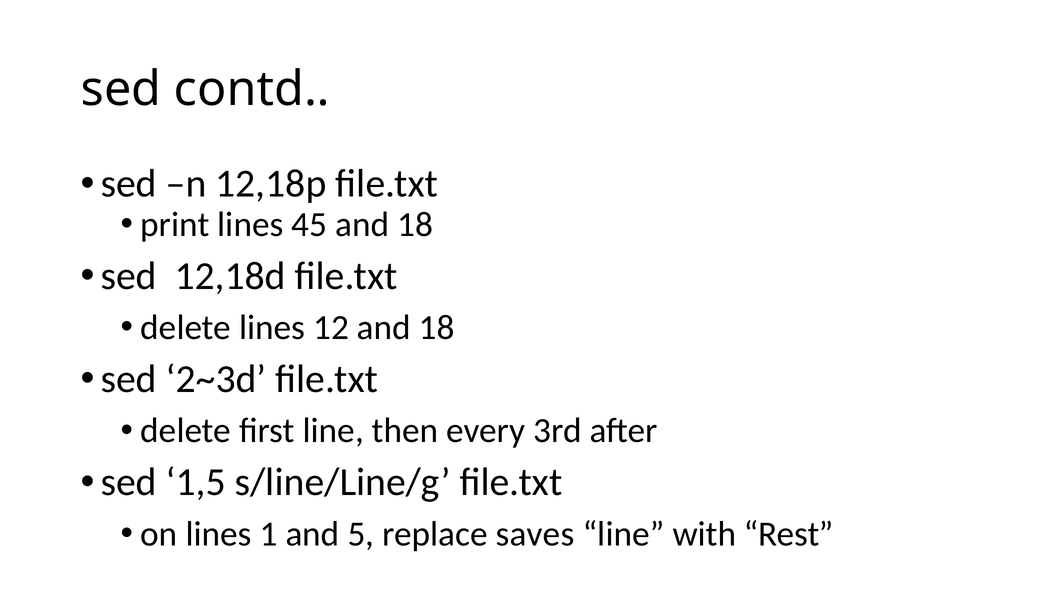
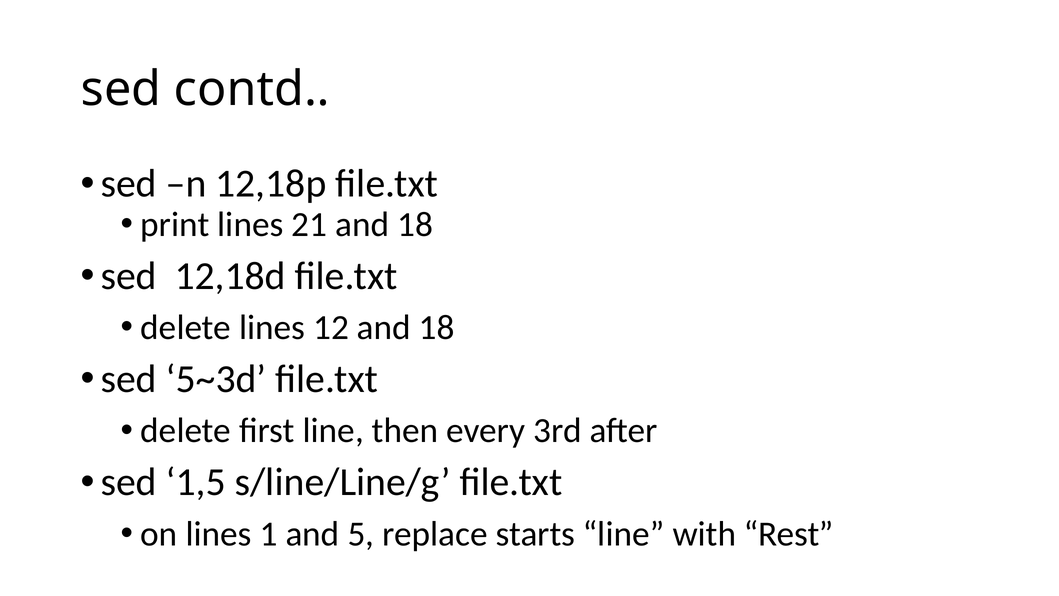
45: 45 -> 21
2~3d: 2~3d -> 5~3d
saves: saves -> starts
